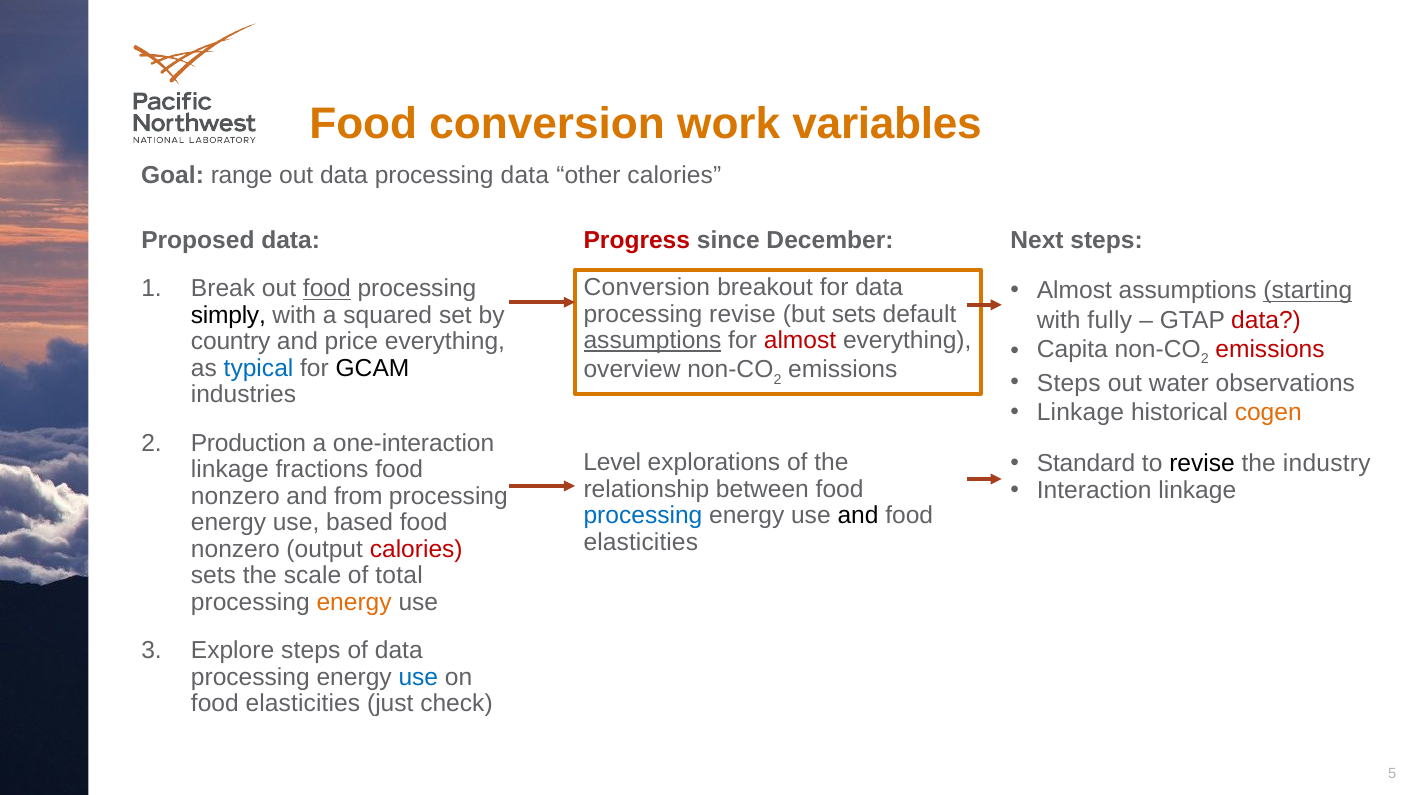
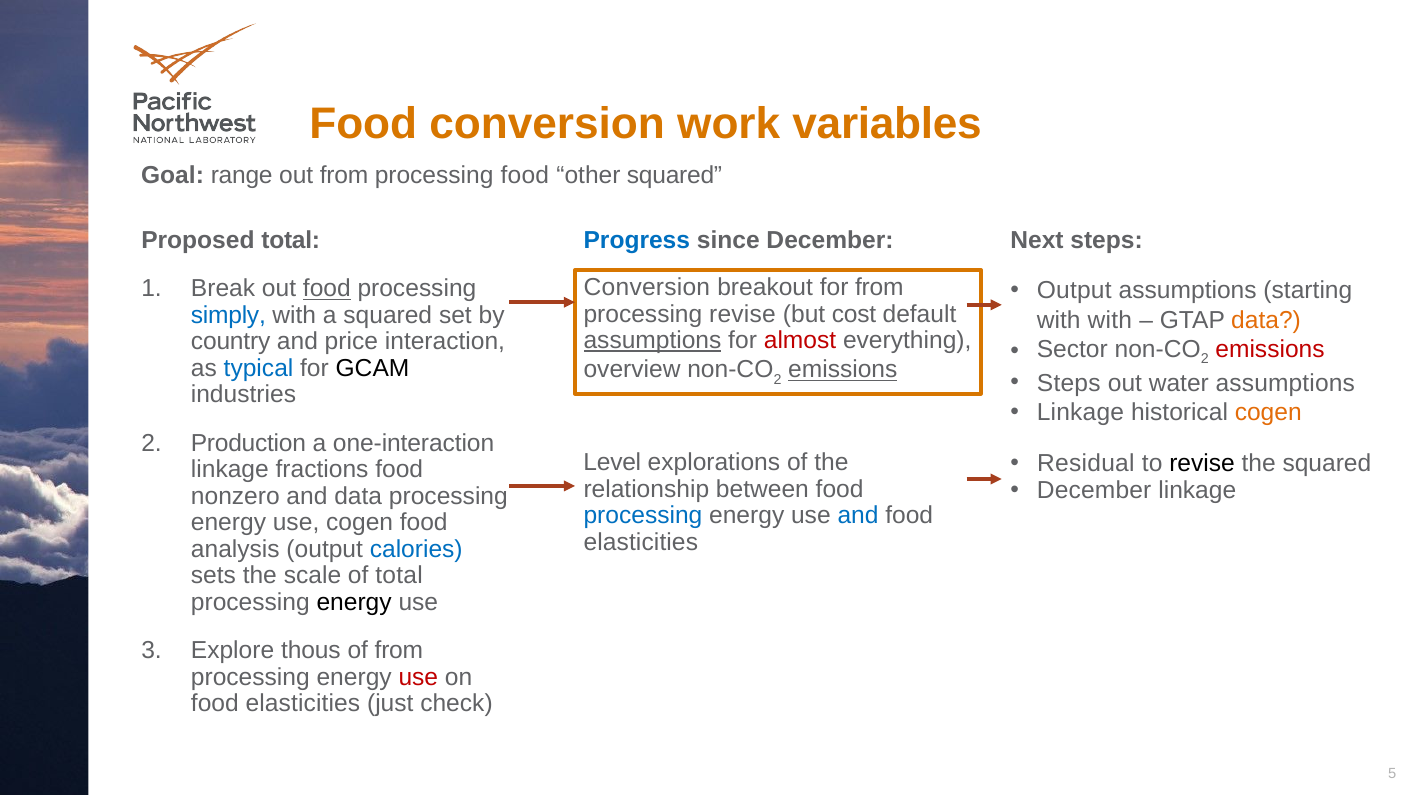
out data: data -> from
processing data: data -> food
other calories: calories -> squared
Proposed data: data -> total
Progress colour: red -> blue
for data: data -> from
Almost at (1074, 291): Almost -> Output
starting underline: present -> none
but sets: sets -> cost
simply colour: black -> blue
with fully: fully -> with
data at (1266, 320) colour: red -> orange
price everything: everything -> interaction
Capita: Capita -> Sector
emissions at (843, 370) underline: none -> present
water observations: observations -> assumptions
Standard: Standard -> Residual
the industry: industry -> squared
Interaction at (1094, 491): Interaction -> December
and from: from -> data
and at (858, 516) colour: black -> blue
use based: based -> cogen
nonzero at (235, 550): nonzero -> analysis
calories at (416, 550) colour: red -> blue
energy at (354, 603) colour: orange -> black
Explore steps: steps -> thous
of data: data -> from
use at (418, 678) colour: blue -> red
